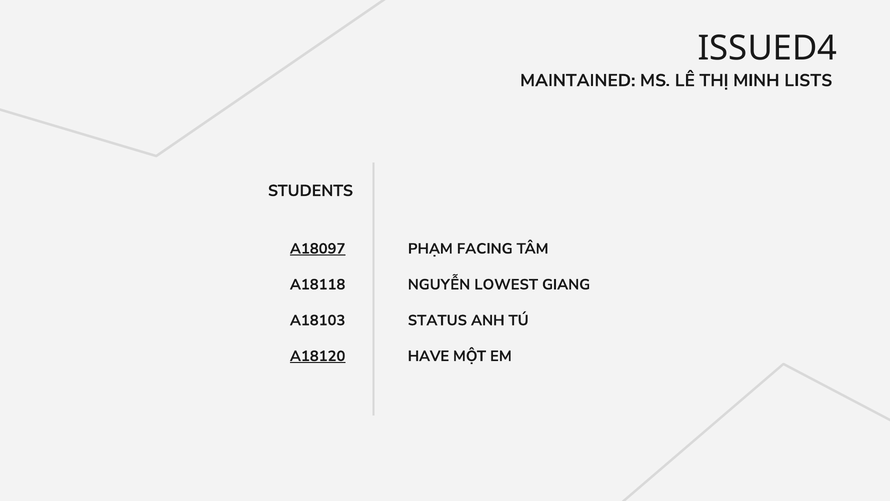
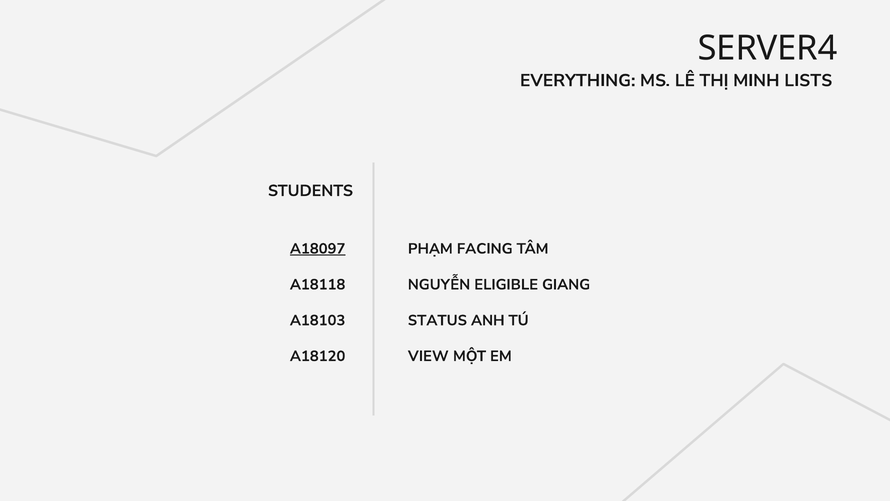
ISSUED4: ISSUED4 -> SERVER4
MAINTAINED: MAINTAINED -> EVERYTHING
LOWEST: LOWEST -> ELIGIBLE
A18120 underline: present -> none
HAVE: HAVE -> VIEW
